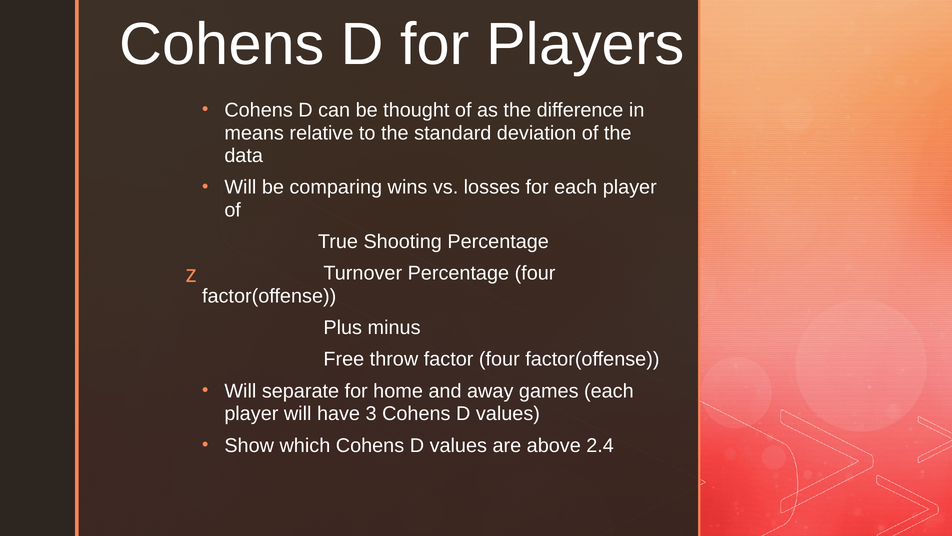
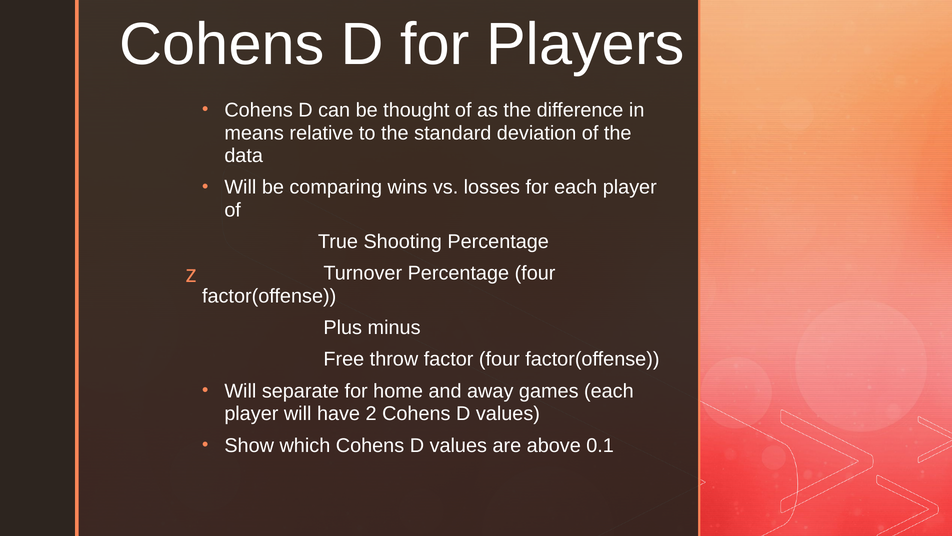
3: 3 -> 2
2.4: 2.4 -> 0.1
